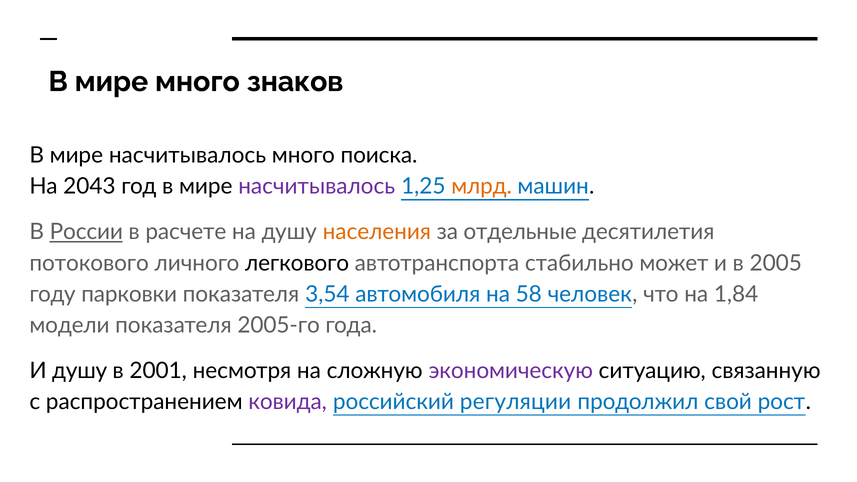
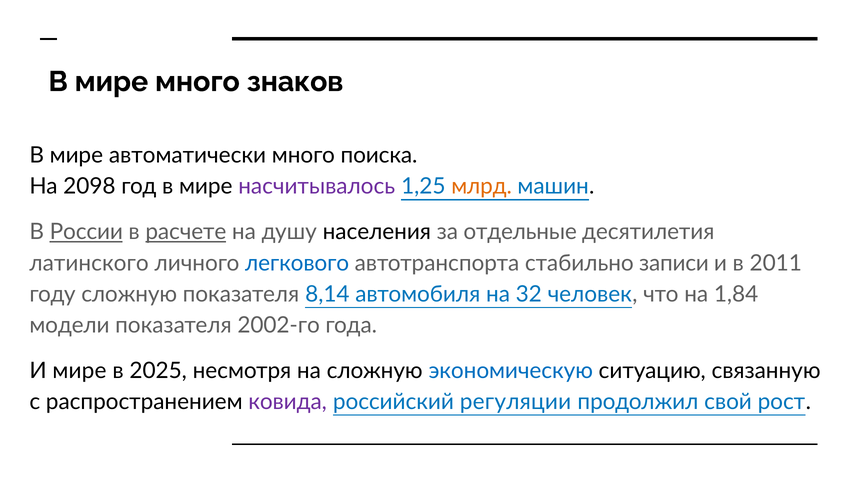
насчитывалось at (187, 155): насчитывалось -> автоматически
2043: 2043 -> 2098
расчете underline: none -> present
населения colour: orange -> black
потокового: потокового -> латинского
легкового colour: black -> blue
может: может -> записи
2005: 2005 -> 2011
году парковки: парковки -> сложную
3,54: 3,54 -> 8,14
58: 58 -> 32
2005-го: 2005-го -> 2002-го
И душу: душу -> мире
2001: 2001 -> 2025
экономическую colour: purple -> blue
